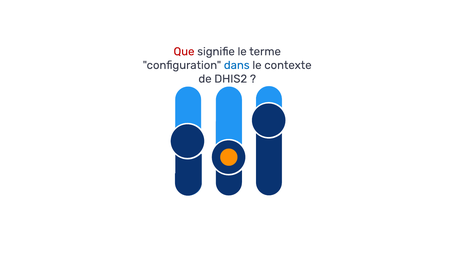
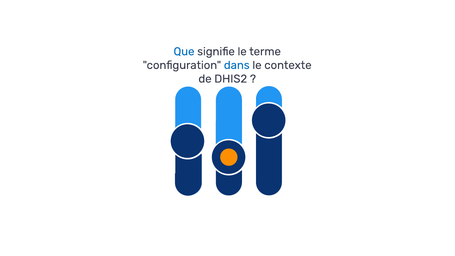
Que colour: red -> blue
